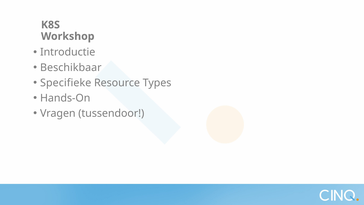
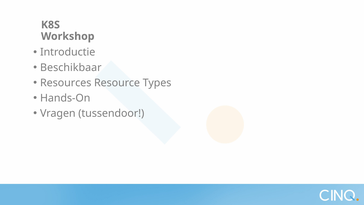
Specifieke: Specifieke -> Resources
